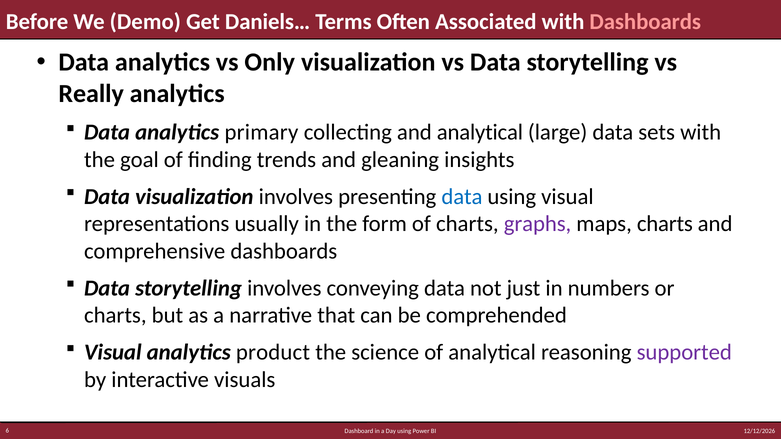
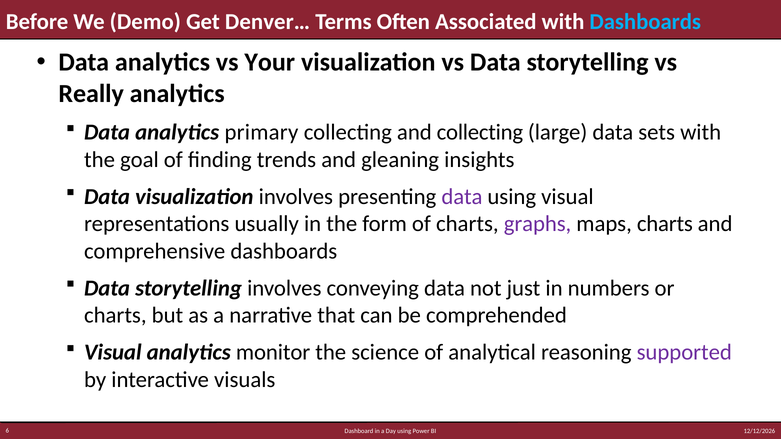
Daniels…: Daniels… -> Denver…
Dashboards at (645, 22) colour: pink -> light blue
Only: Only -> Your
and analytical: analytical -> collecting
data at (462, 197) colour: blue -> purple
product: product -> monitor
